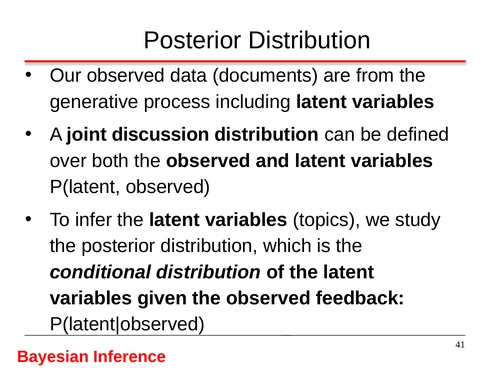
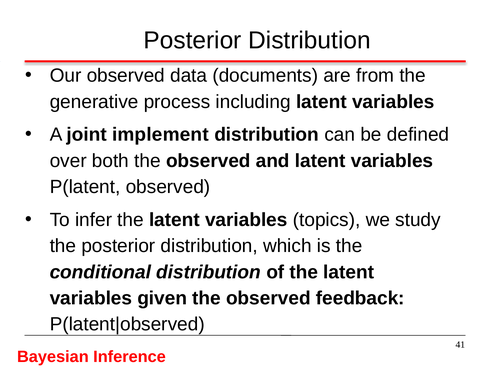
discussion: discussion -> implement
